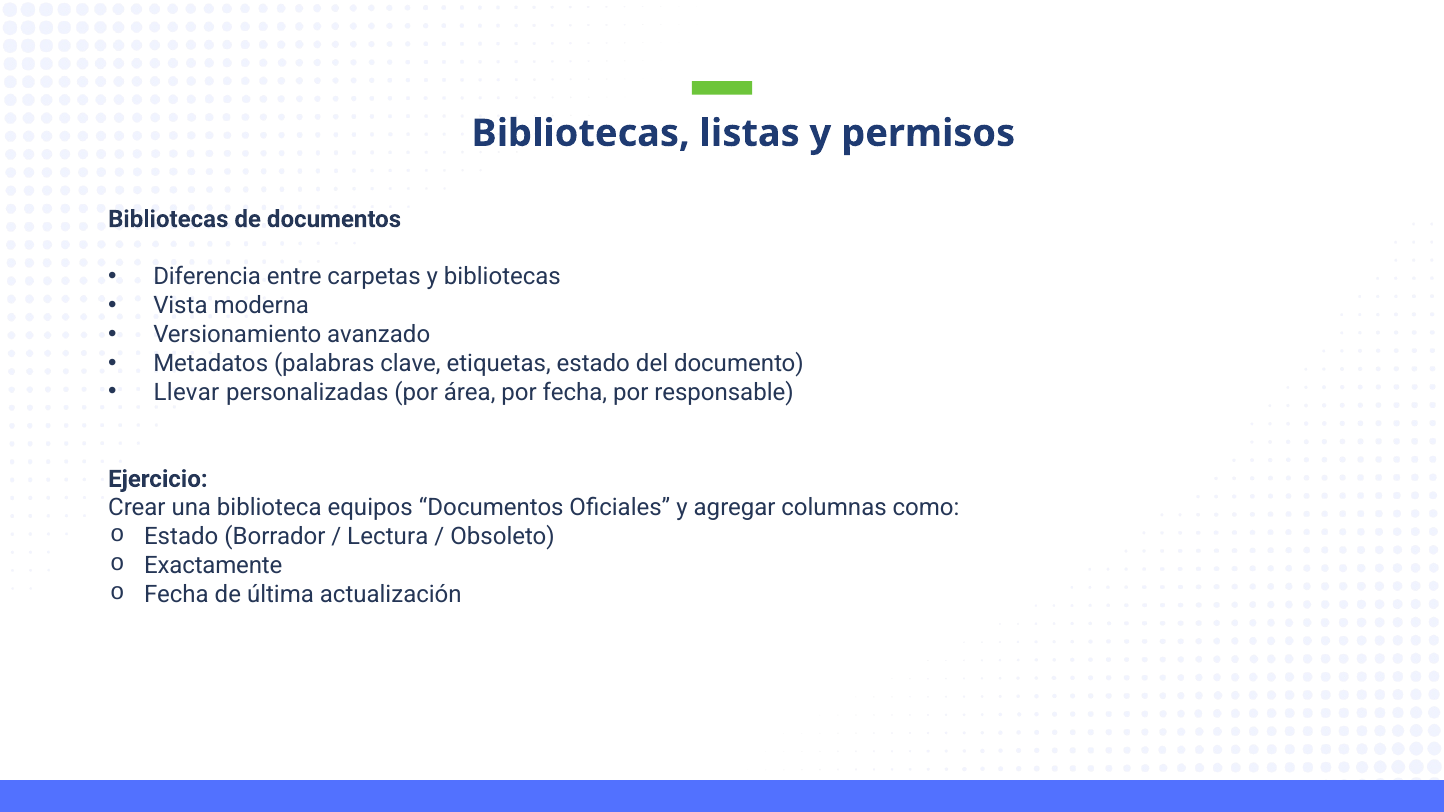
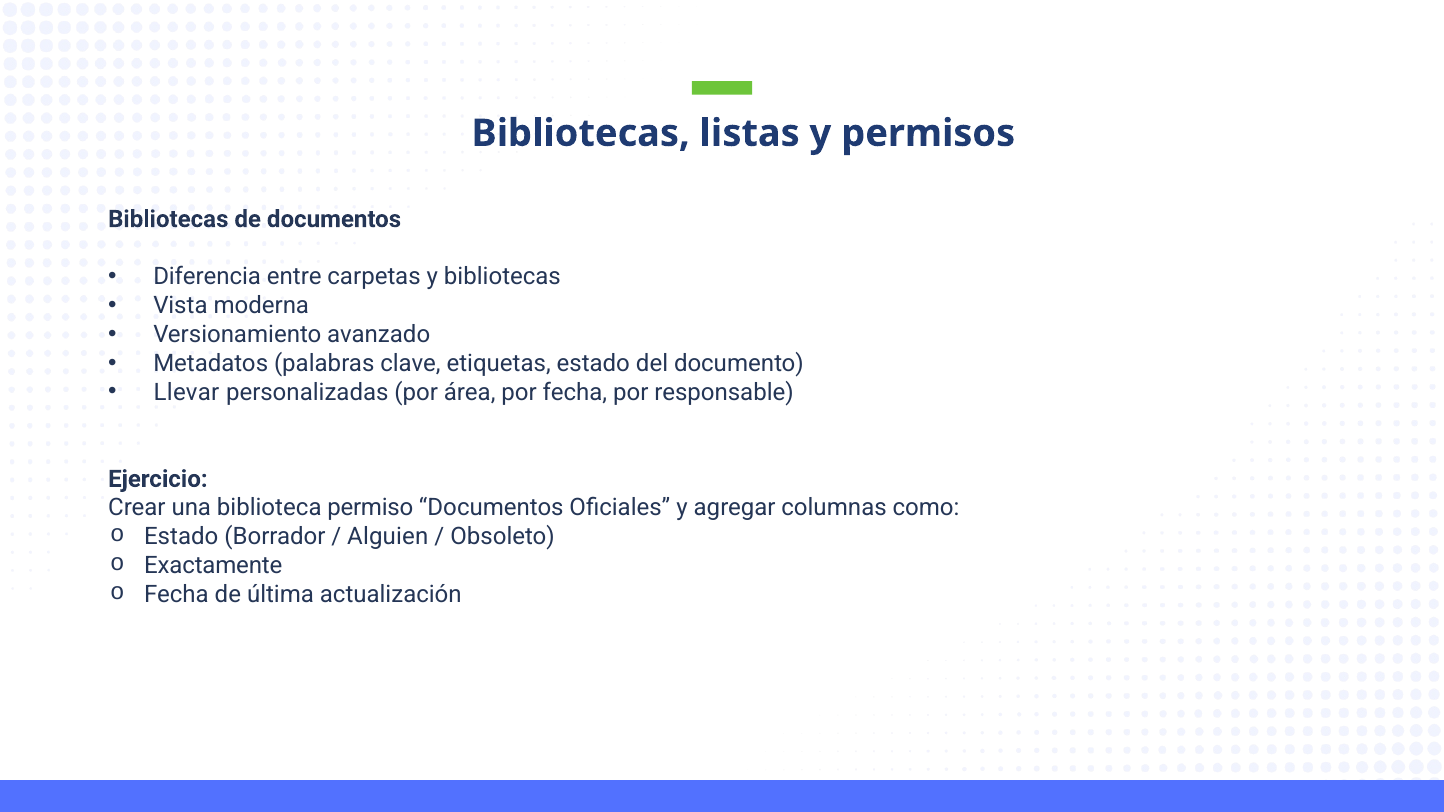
equipos: equipos -> permiso
Lectura: Lectura -> Alguien
